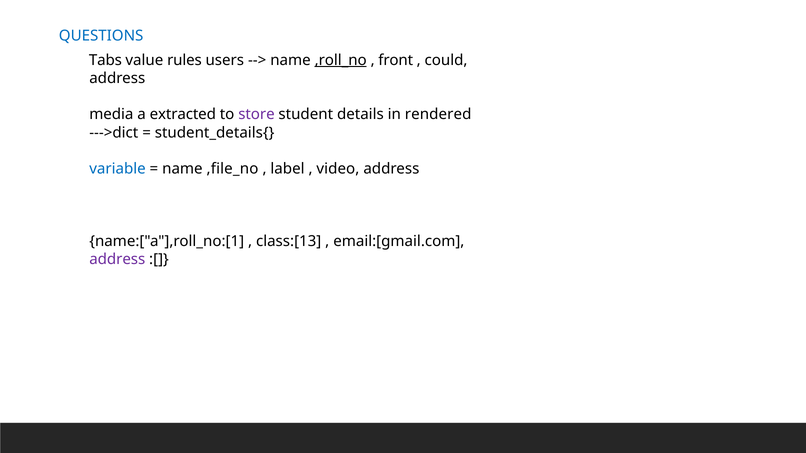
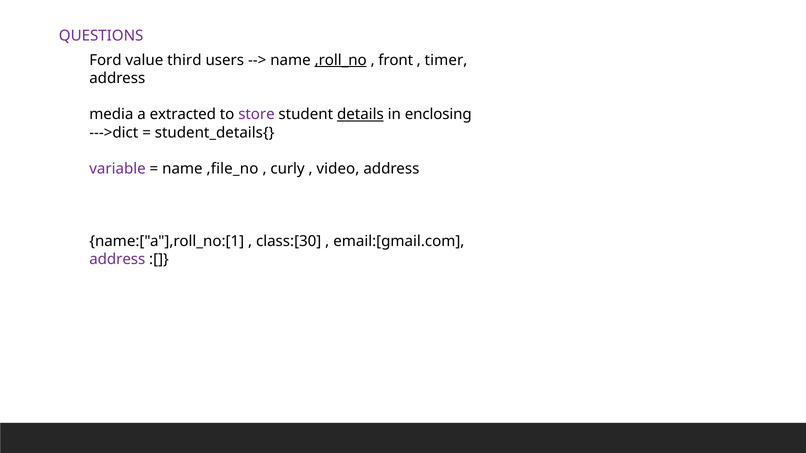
QUESTIONS colour: blue -> purple
Tabs: Tabs -> Ford
rules: rules -> third
could: could -> timer
details underline: none -> present
rendered: rendered -> enclosing
variable colour: blue -> purple
label: label -> curly
class:[13: class:[13 -> class:[30
